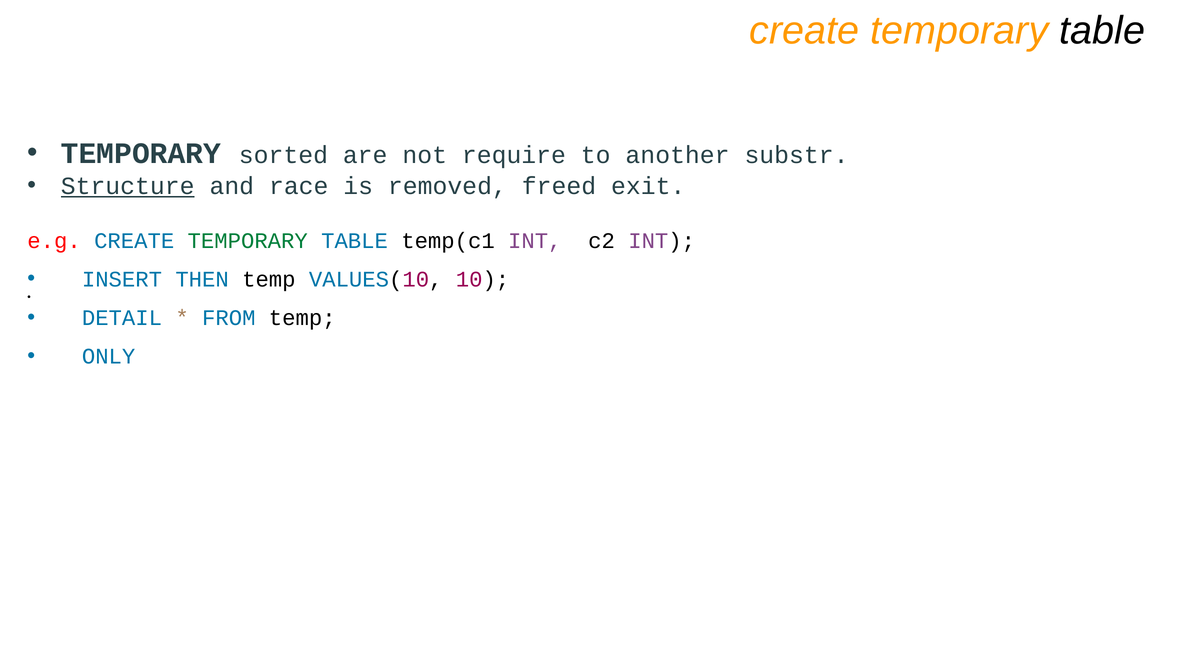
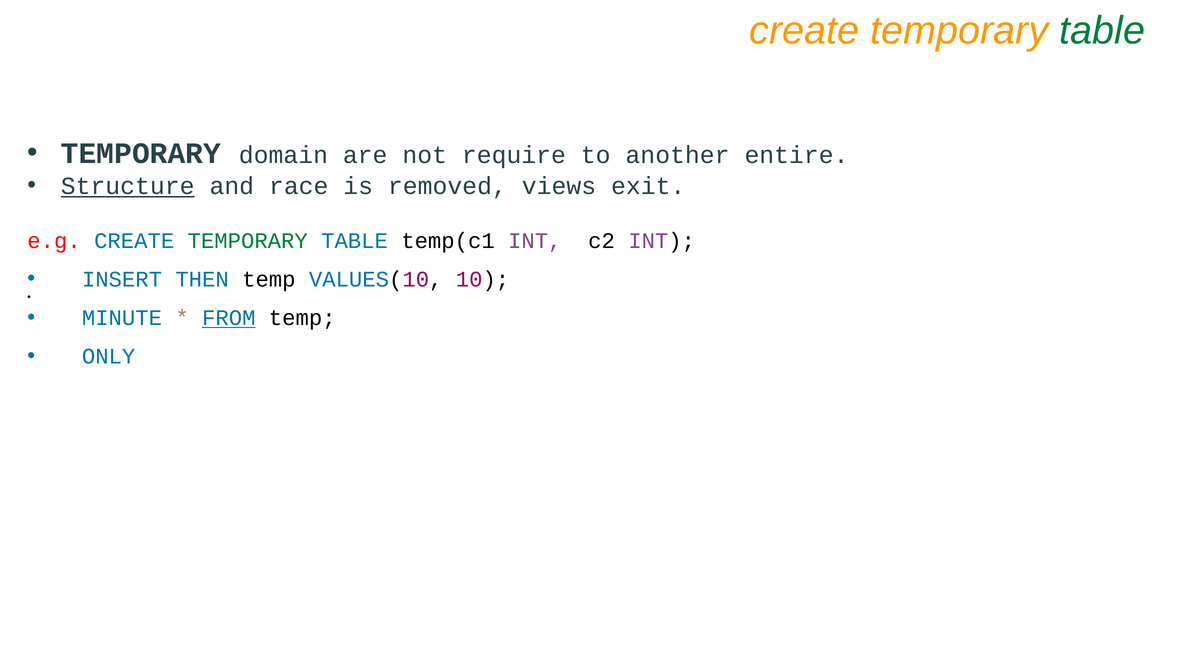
table at (1102, 31) colour: black -> green
sorted: sorted -> domain
substr: substr -> entire
freed: freed -> views
DETAIL: DETAIL -> MINUTE
FROM underline: none -> present
